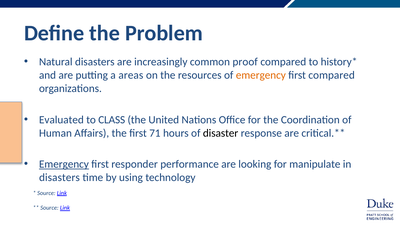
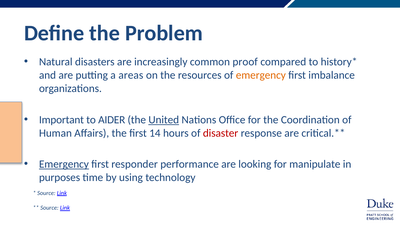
first compared: compared -> imbalance
Evaluated: Evaluated -> Important
CLASS: CLASS -> AIDER
United underline: none -> present
71: 71 -> 14
disaster colour: black -> red
disasters at (59, 178): disasters -> purposes
